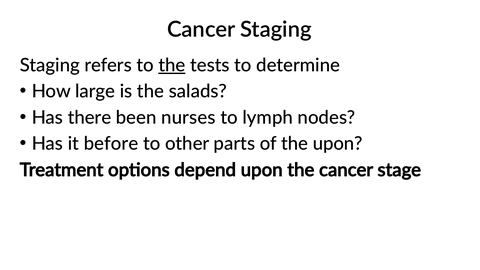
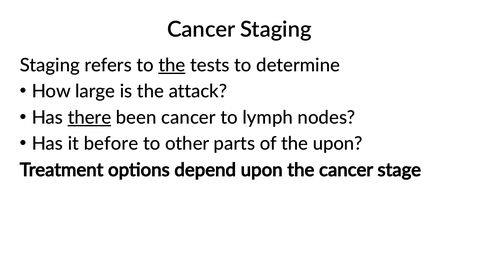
salads: salads -> attack
there underline: none -> present
been nurses: nurses -> cancer
